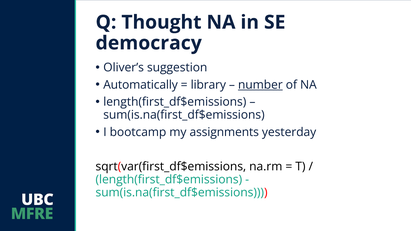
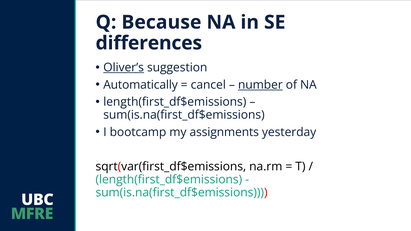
Thought: Thought -> Because
democracy: democracy -> differences
Oliver’s underline: none -> present
library: library -> cancel
